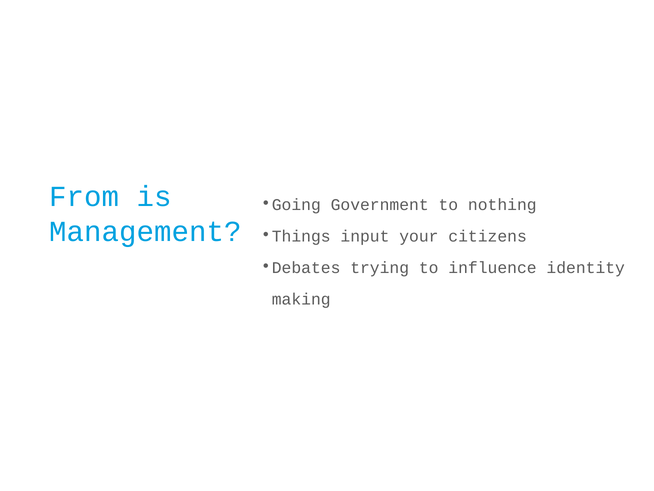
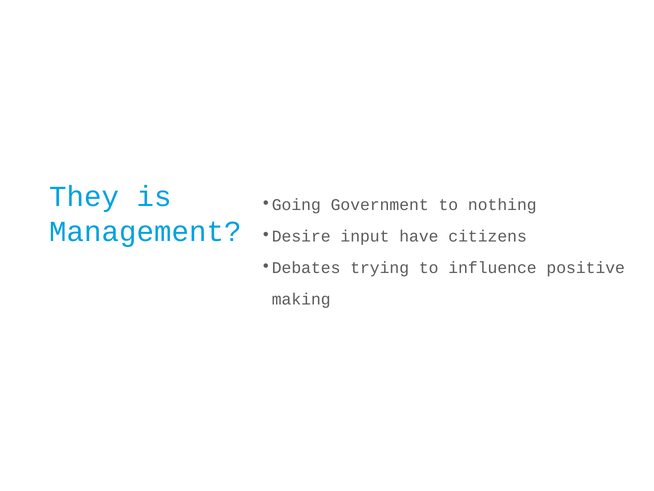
From: From -> They
Things: Things -> Desire
your: your -> have
identity: identity -> positive
